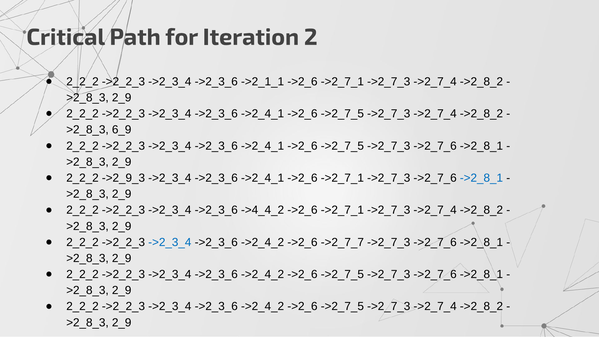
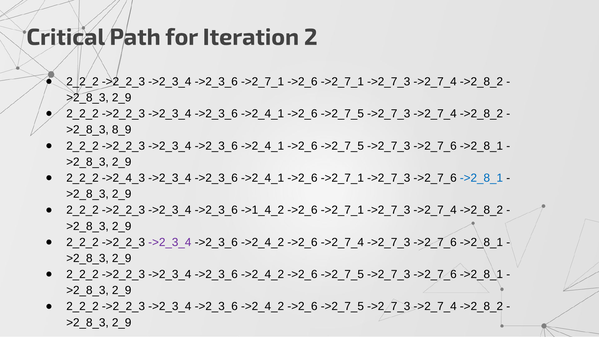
->2_3_6 ->2_1_1: ->2_1_1 -> ->2_7_1
6_9: 6_9 -> 8_9
->2_9_3: ->2_9_3 -> ->2_4_3
->4_4_2: ->4_4_2 -> ->1_4_2
->2_3_4 at (170, 242) colour: blue -> purple
->2_6 ->2_7_7: ->2_7_7 -> ->2_7_4
